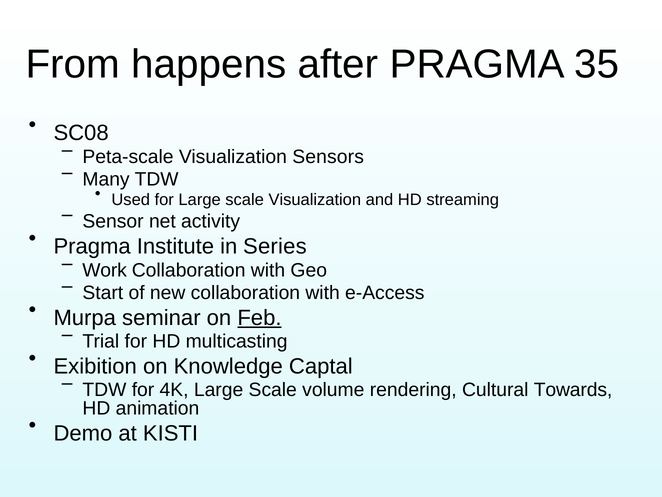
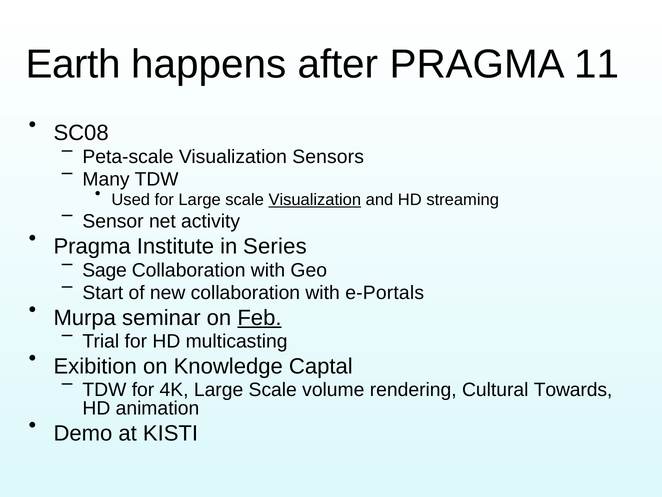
From: From -> Earth
35: 35 -> 11
Visualization at (315, 200) underline: none -> present
Work: Work -> Sage
e-Access: e-Access -> e-Portals
